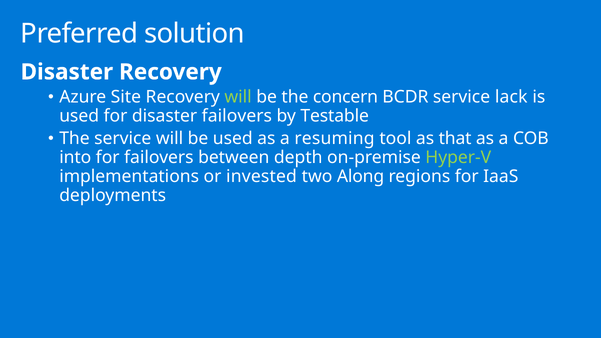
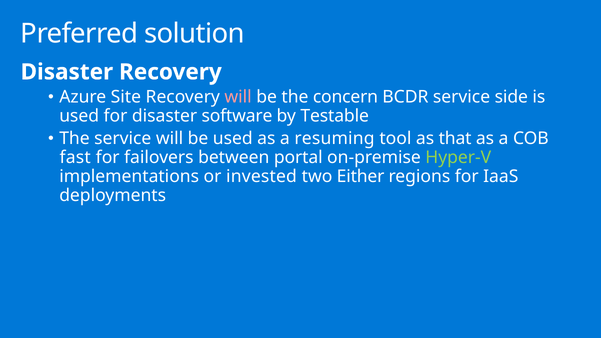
will at (238, 97) colour: light green -> pink
lack: lack -> side
disaster failovers: failovers -> software
into: into -> fast
depth: depth -> portal
Along: Along -> Either
